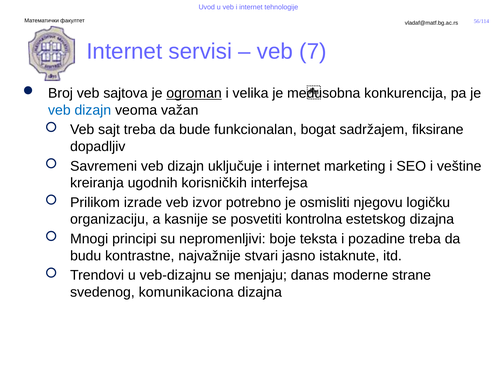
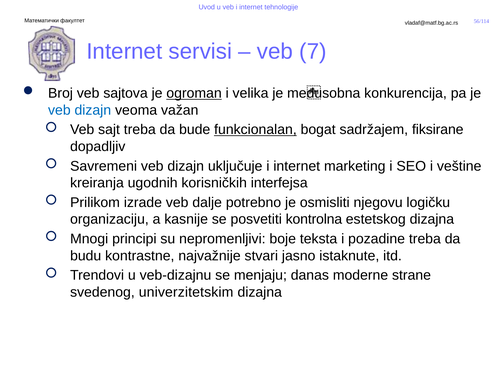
funkcionalan underline: none -> present
izvor: izvor -> dalje
komunikaciona: komunikaciona -> univerzitetskim
